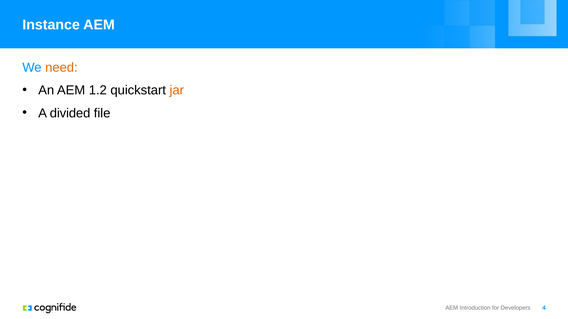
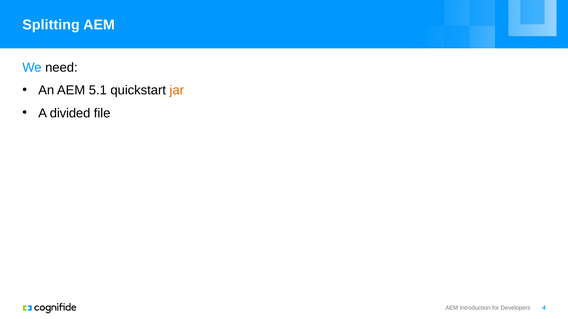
Instance: Instance -> Splitting
need colour: orange -> black
1.2: 1.2 -> 5.1
